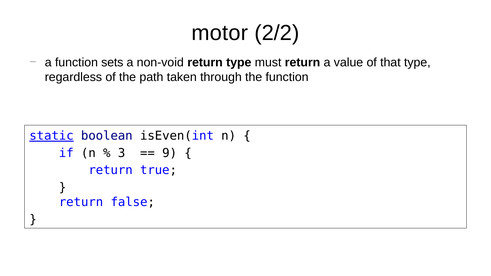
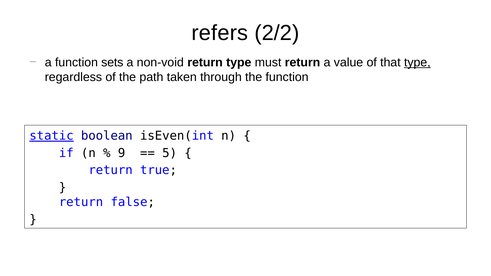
motor: motor -> refers
type at (417, 62) underline: none -> present
3: 3 -> 9
9: 9 -> 5
